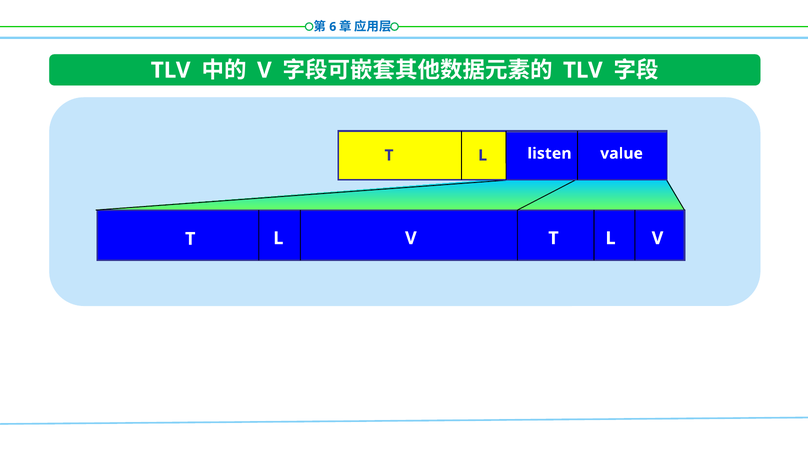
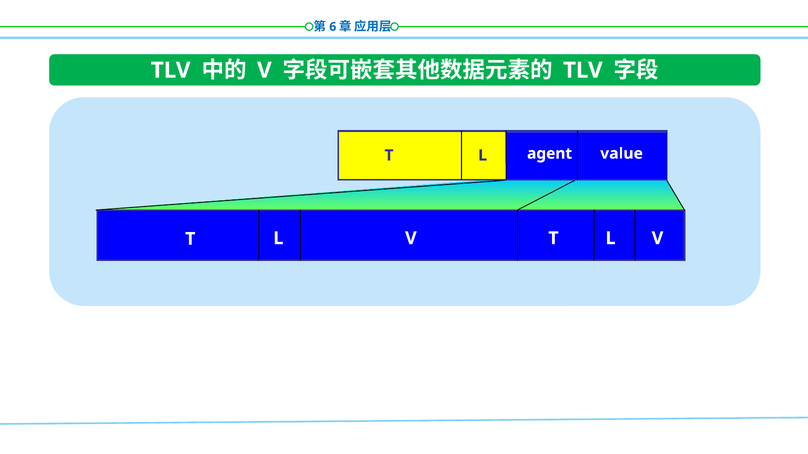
listen: listen -> agent
